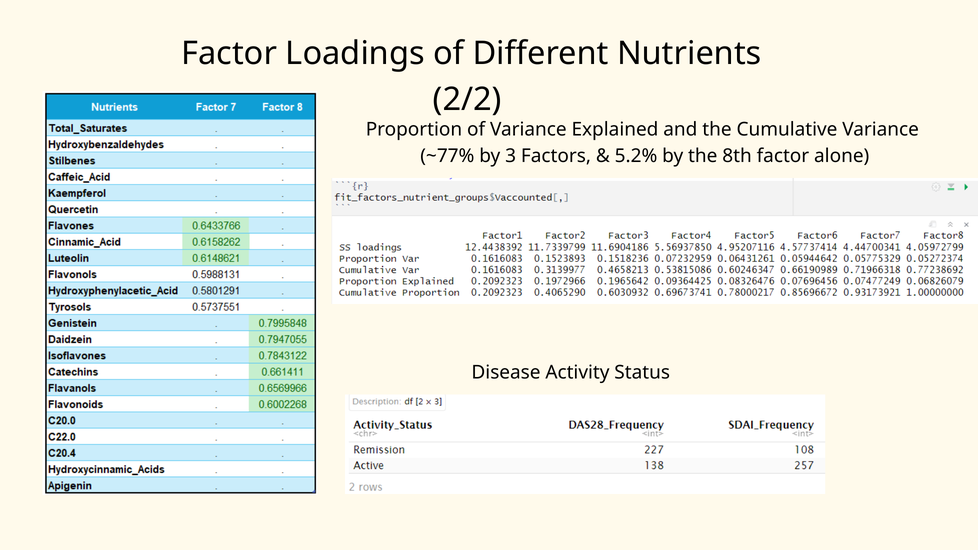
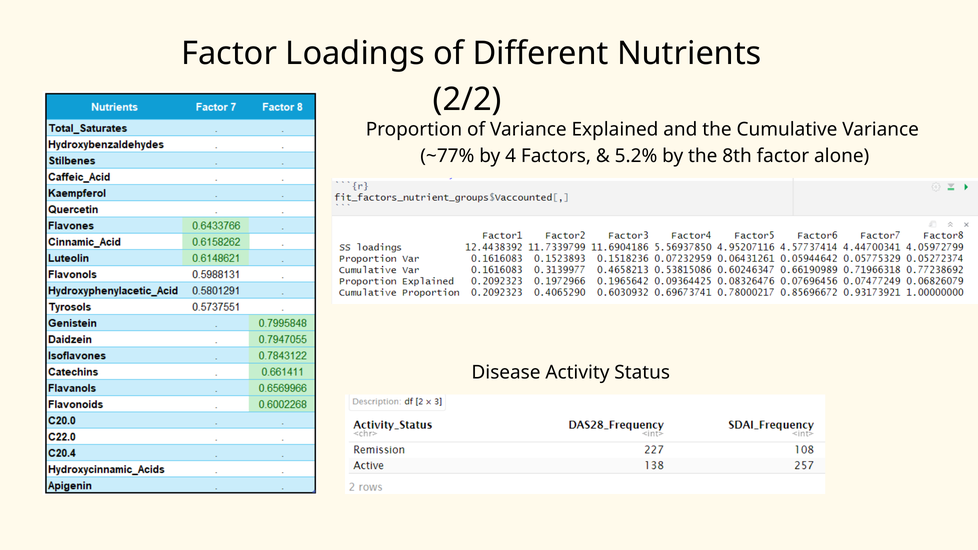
3: 3 -> 4
